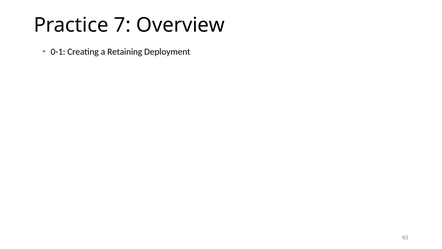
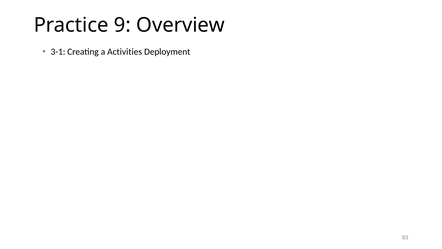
7: 7 -> 9
0-1: 0-1 -> 3-1
Retaining: Retaining -> Activities
